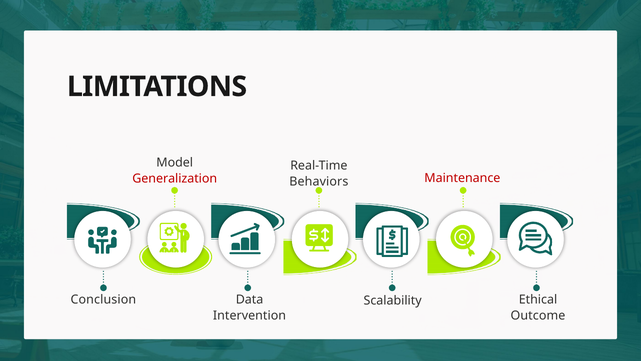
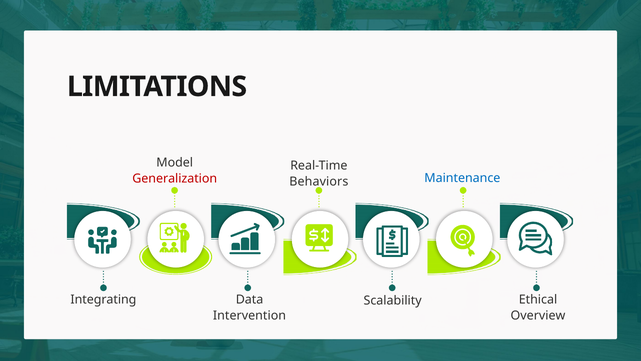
Maintenance colour: red -> blue
Conclusion: Conclusion -> Integrating
Outcome: Outcome -> Overview
